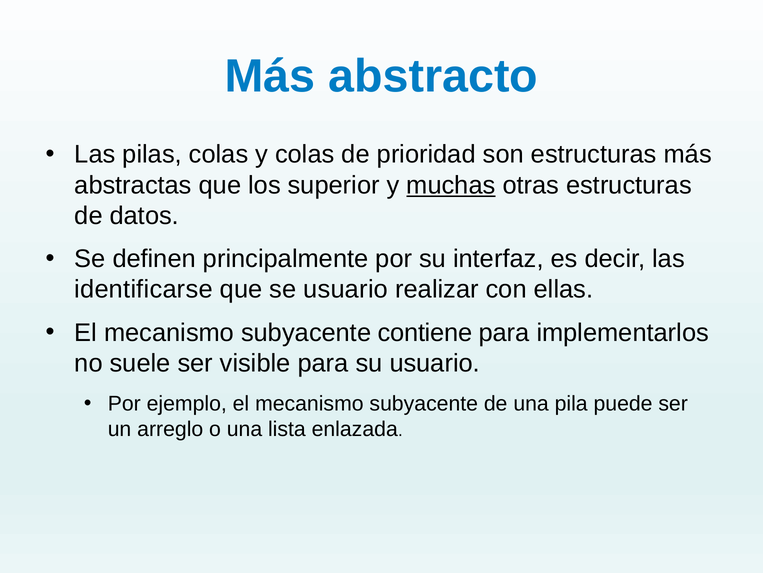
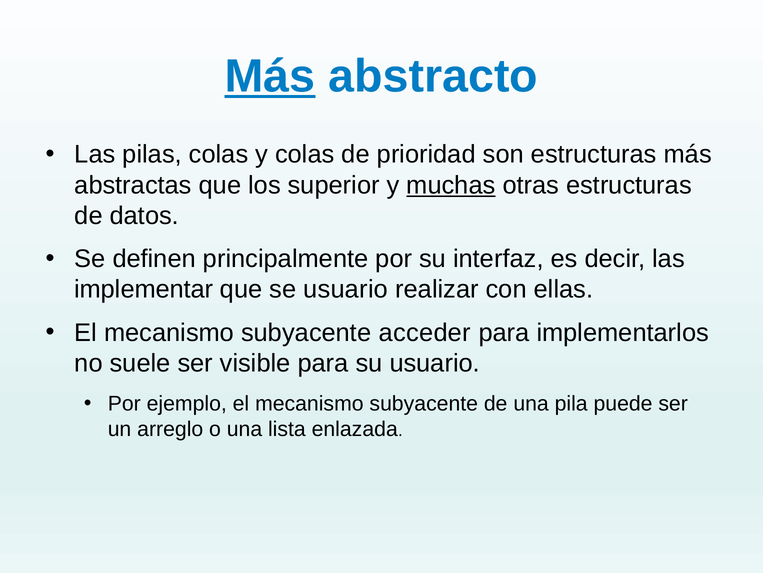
Más at (270, 76) underline: none -> present
identificarse: identificarse -> implementar
contiene: contiene -> acceder
